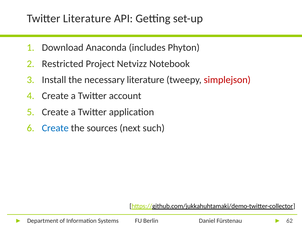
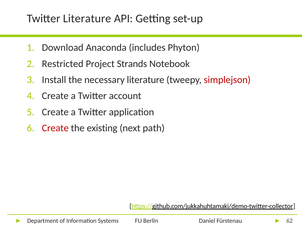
Netvizz: Netvizz -> Strands
Create at (55, 128) colour: blue -> red
sources: sources -> existing
such: such -> path
